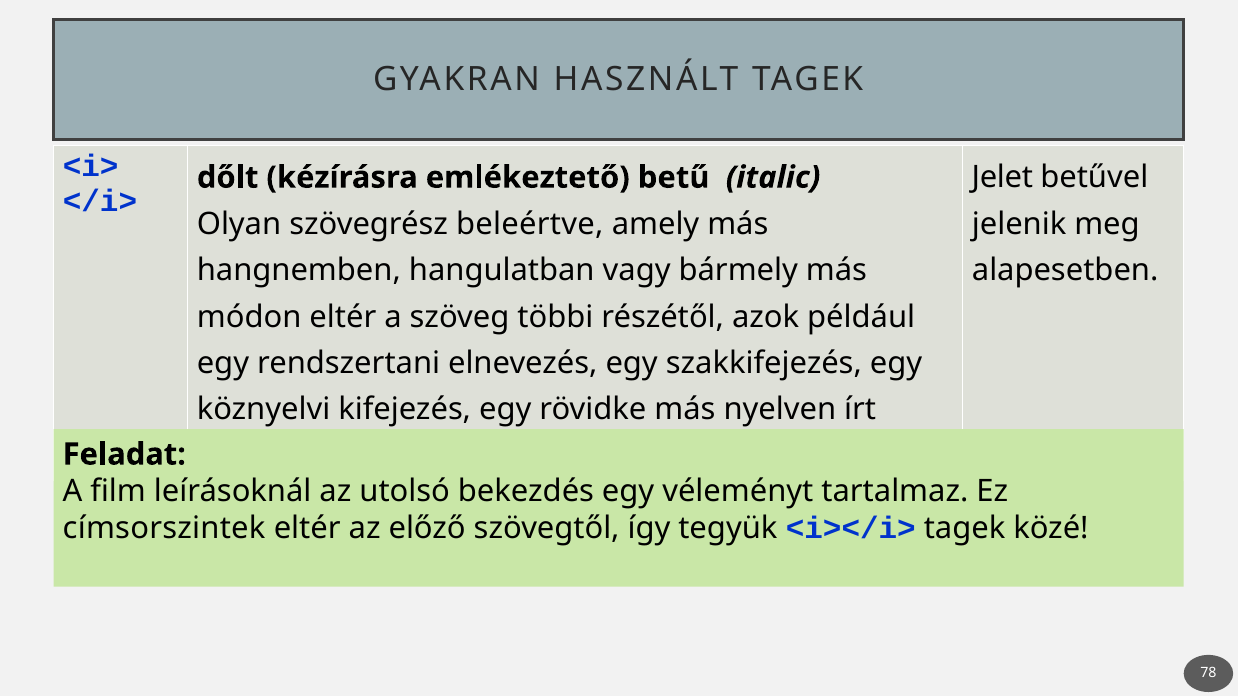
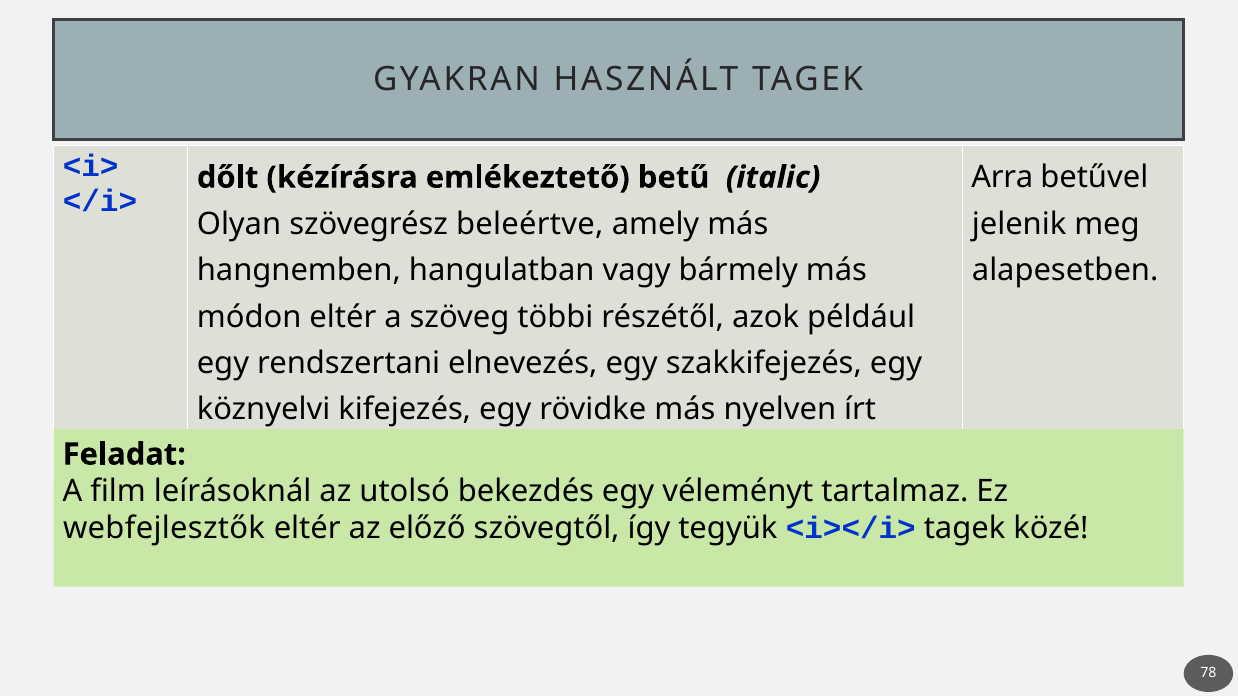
Jelet: Jelet -> Arra
címsorszintek: címsorszintek -> webfejlesztők
